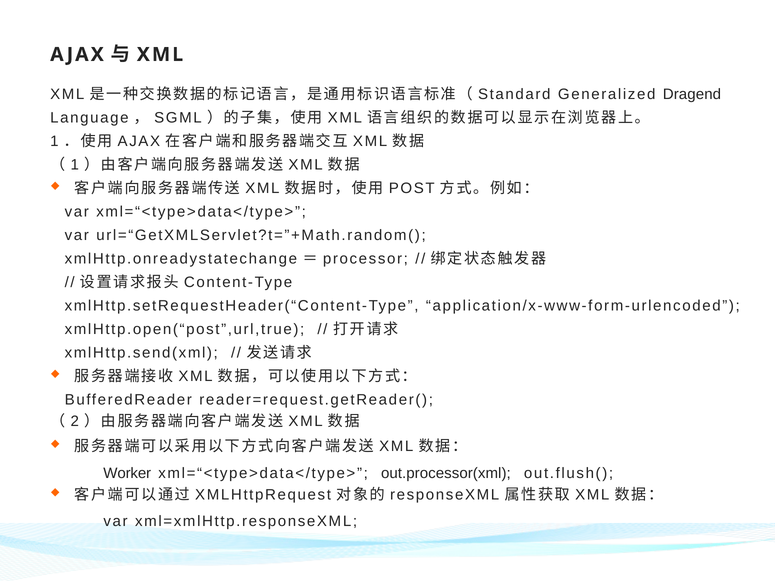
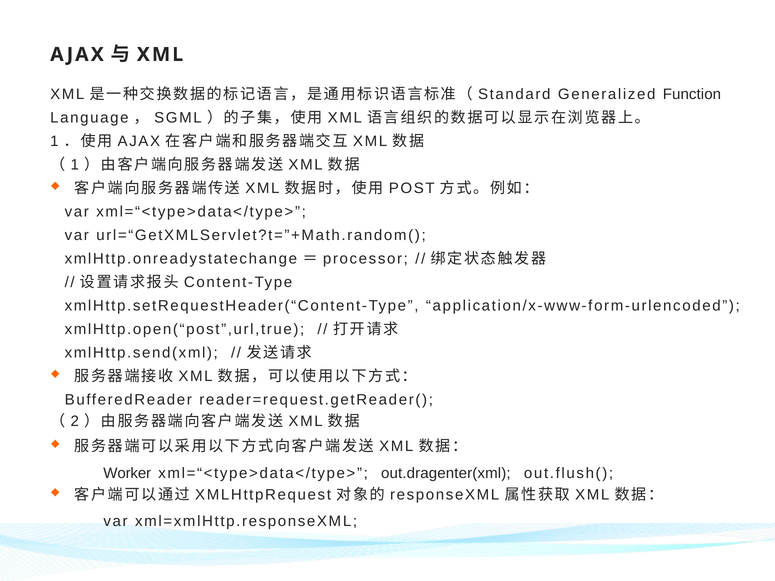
Dragend: Dragend -> Function
out.processor(xml: out.processor(xml -> out.dragenter(xml
